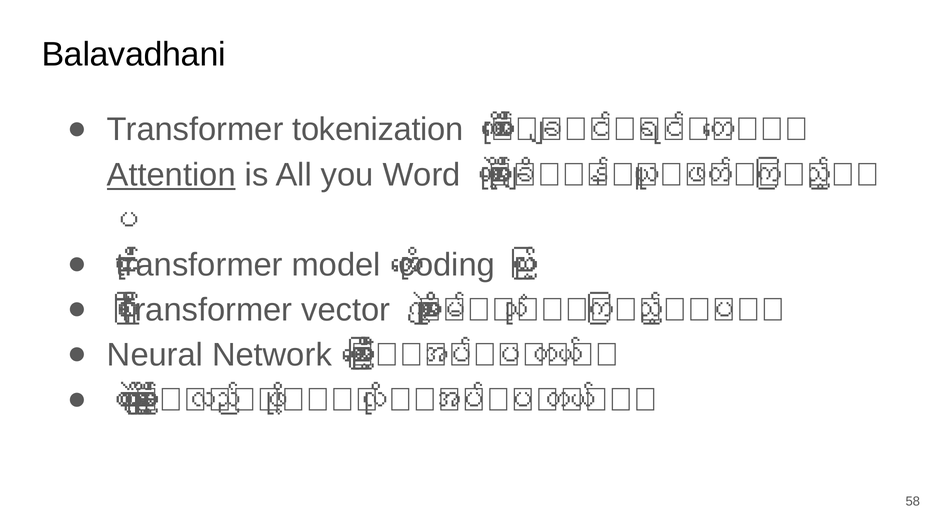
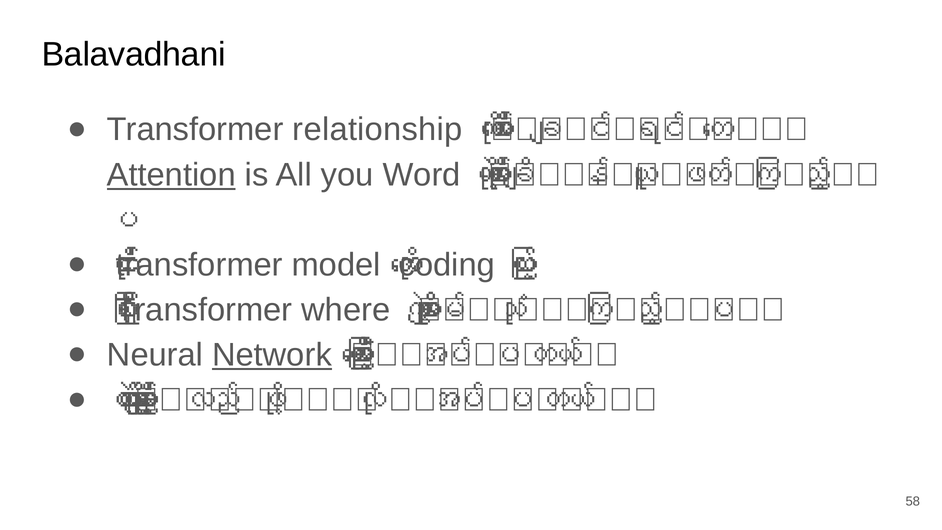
tokenization: tokenization -> relationship
vector: vector -> where
Network underline: none -> present
